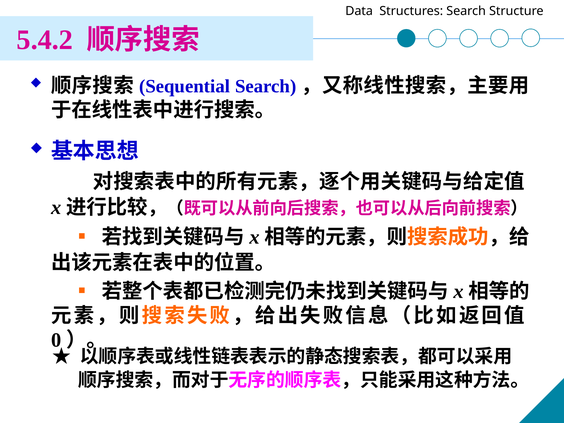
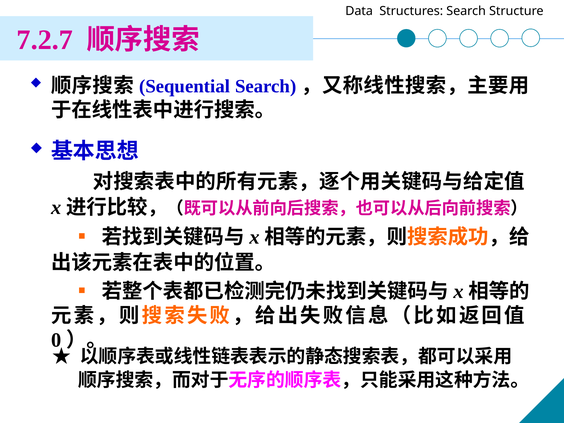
5.4.2: 5.4.2 -> 7.2.7
